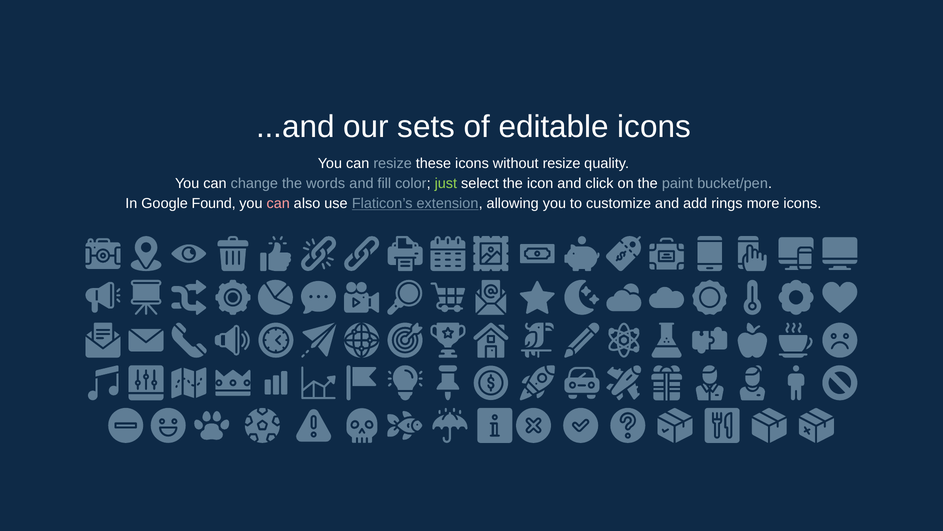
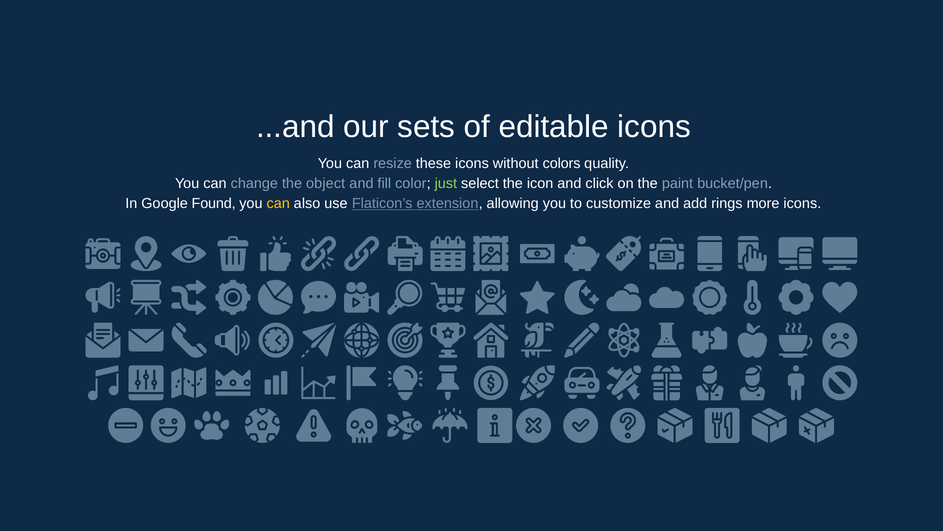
without resize: resize -> colors
words: words -> object
can at (278, 203) colour: pink -> yellow
